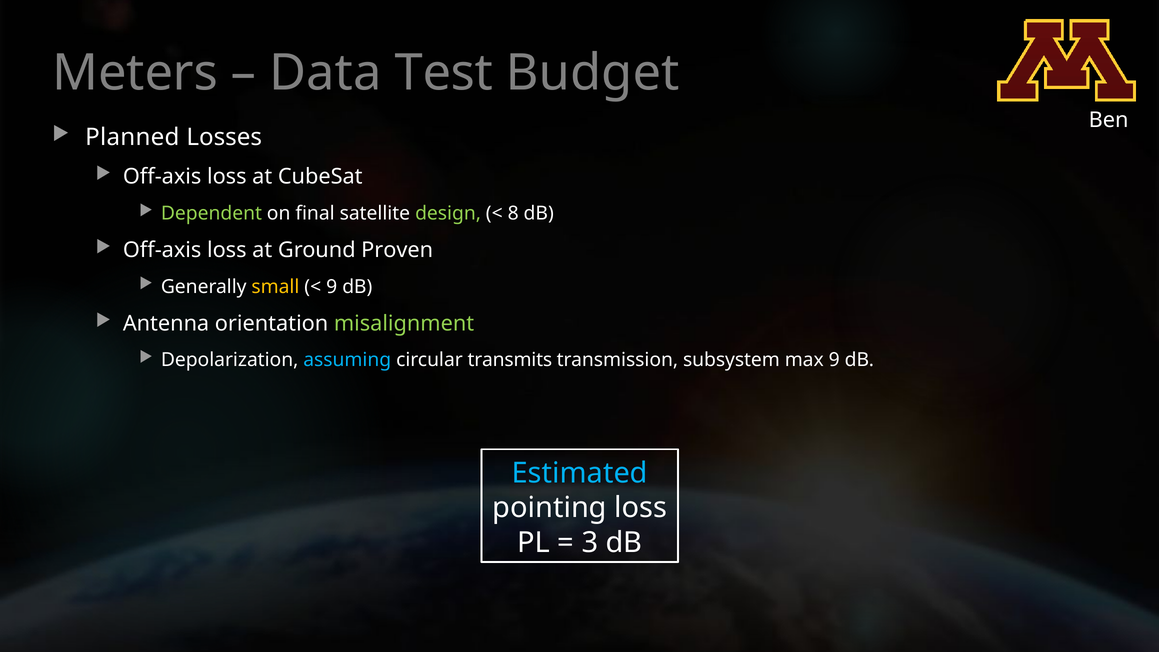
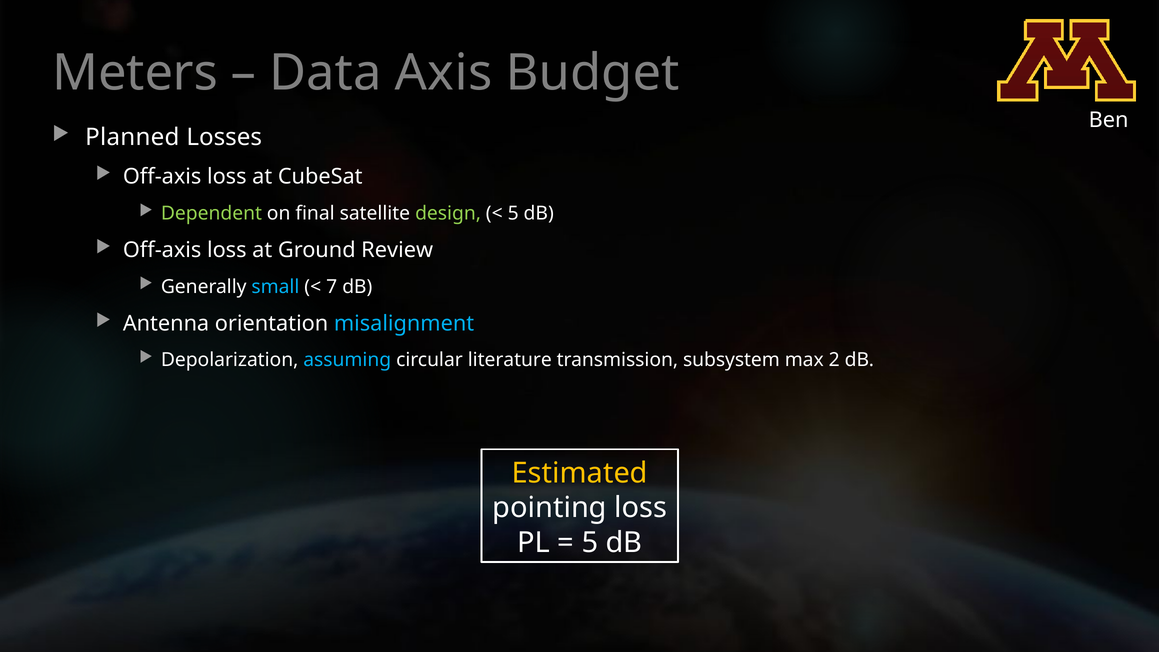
Test: Test -> Axis
8 at (513, 213): 8 -> 5
Proven: Proven -> Review
small colour: yellow -> light blue
9 at (332, 287): 9 -> 7
misalignment colour: light green -> light blue
transmits: transmits -> literature
max 9: 9 -> 2
Estimated colour: light blue -> yellow
3 at (590, 542): 3 -> 5
